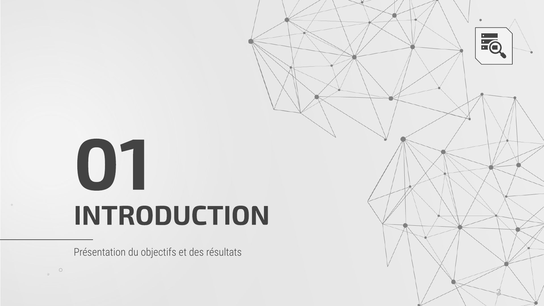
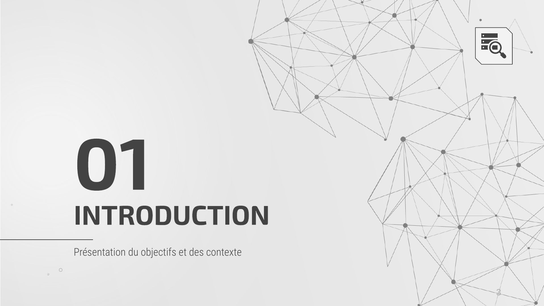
résultats: résultats -> contexte
